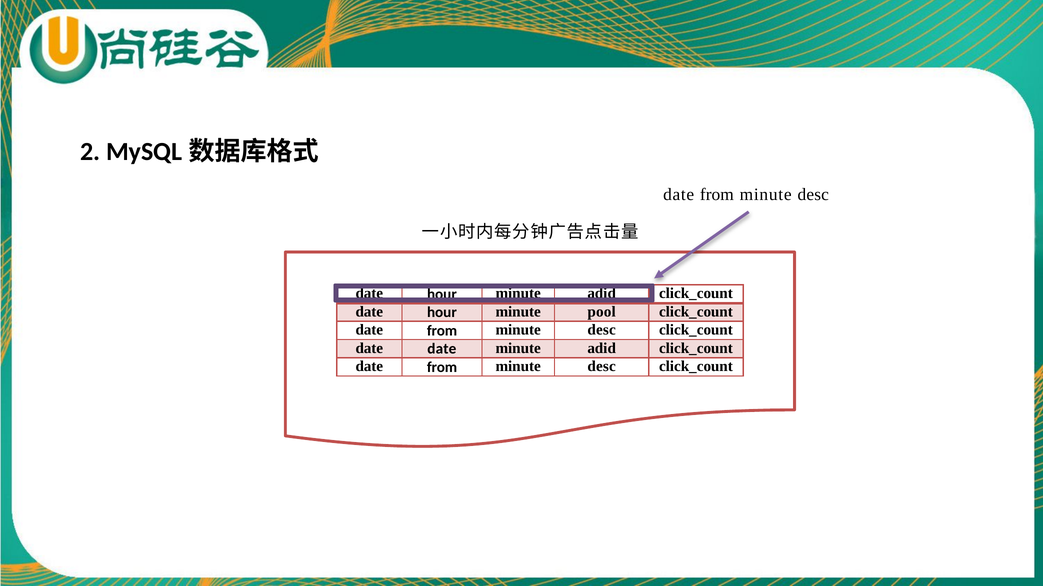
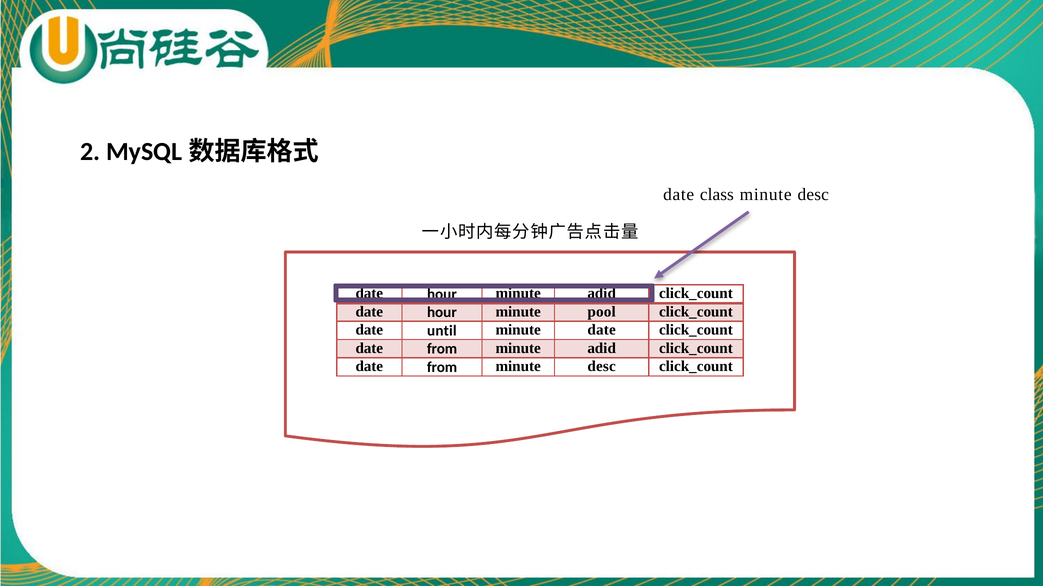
from at (717, 195): from -> class
from at (442, 331): from -> until
desc at (602, 330): desc -> date
date at (442, 349): date -> from
